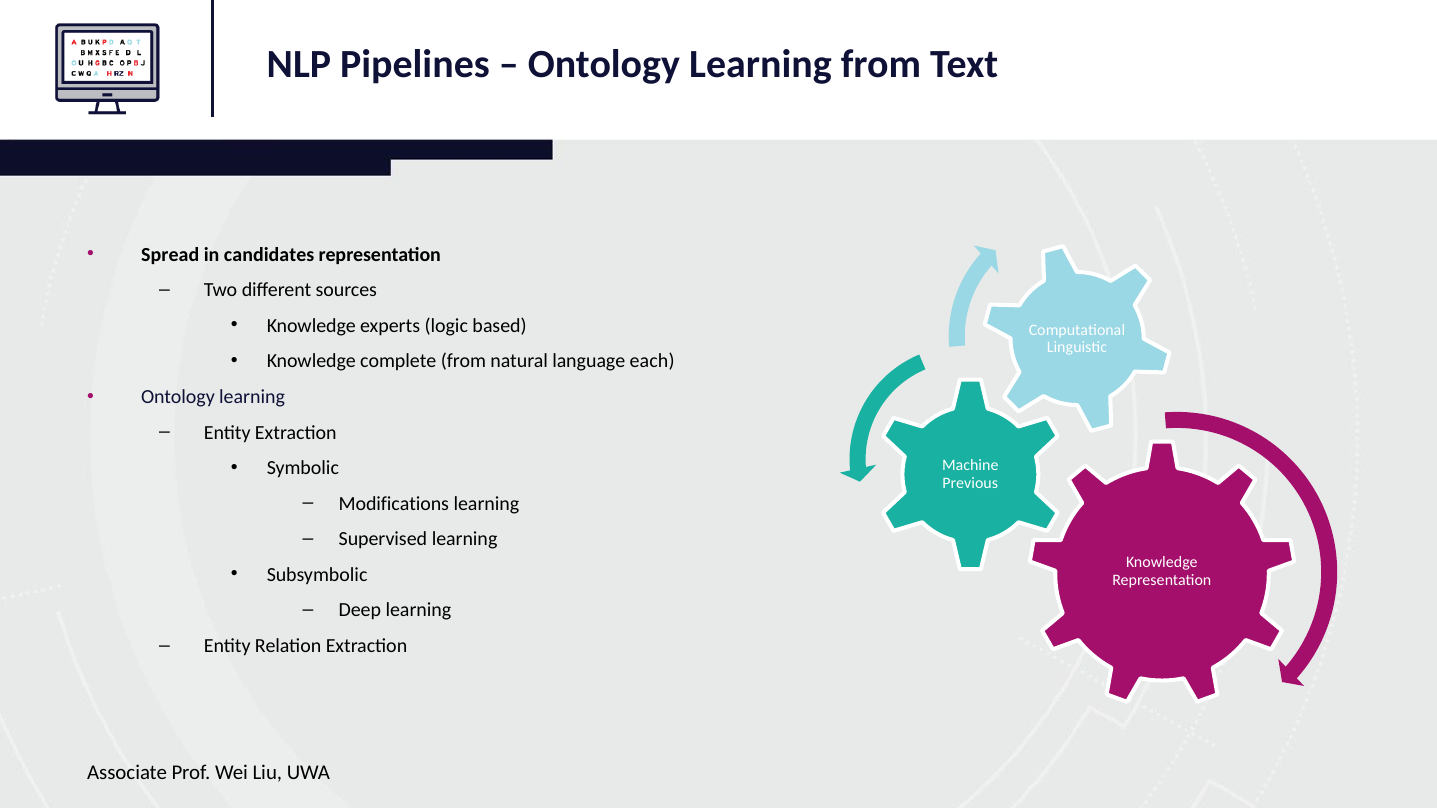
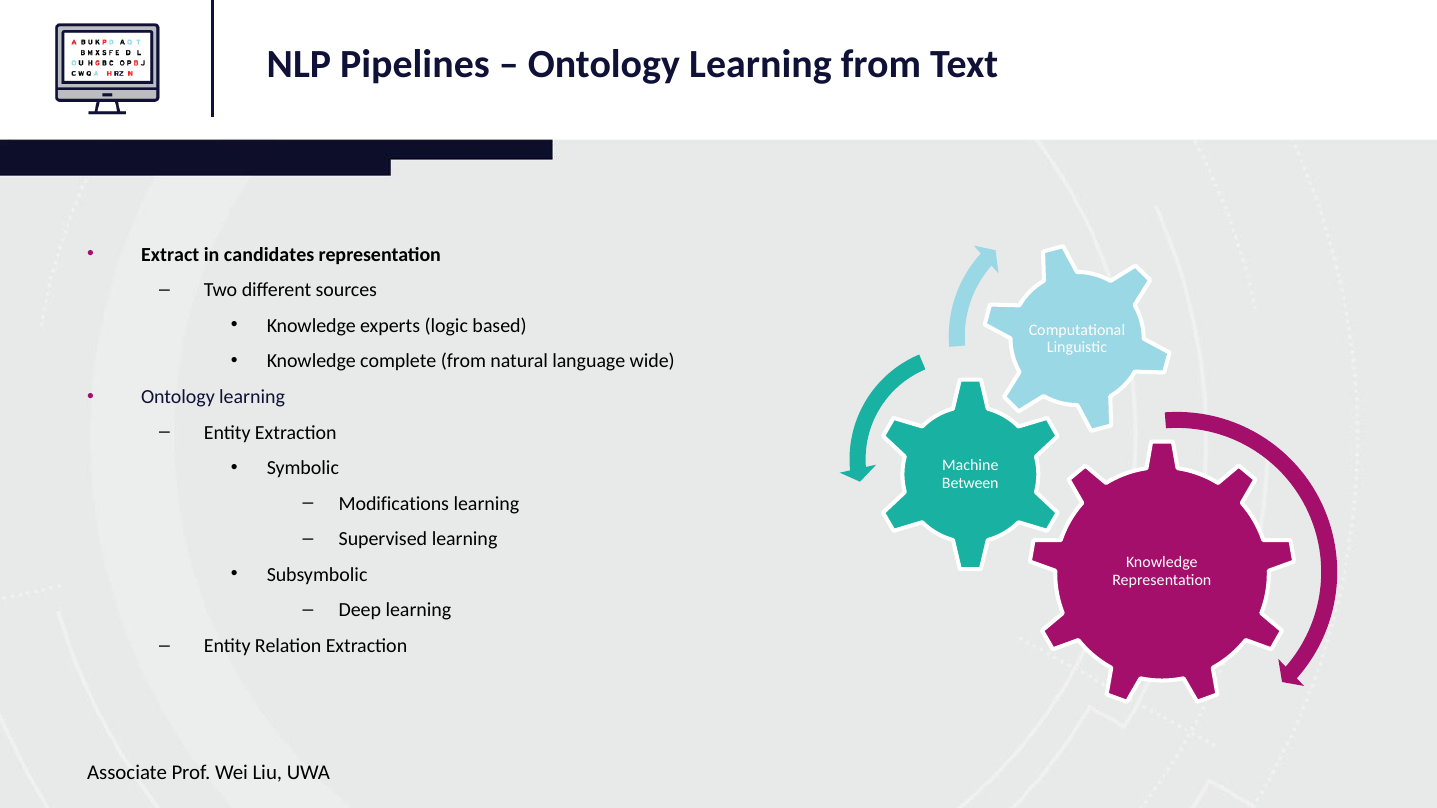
Spread: Spread -> Extract
each: each -> wide
Previous: Previous -> Between
